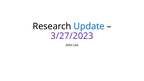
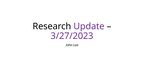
Update colour: blue -> purple
